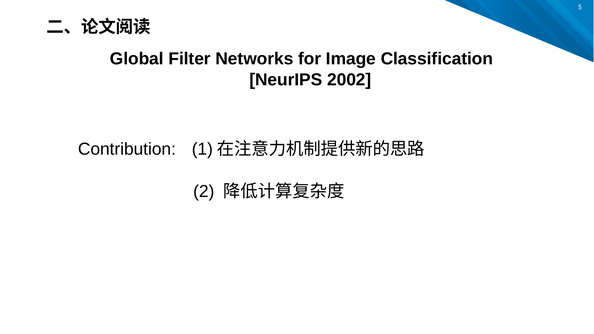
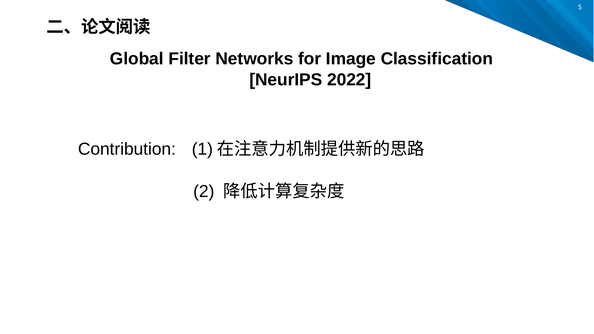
2002: 2002 -> 2022
